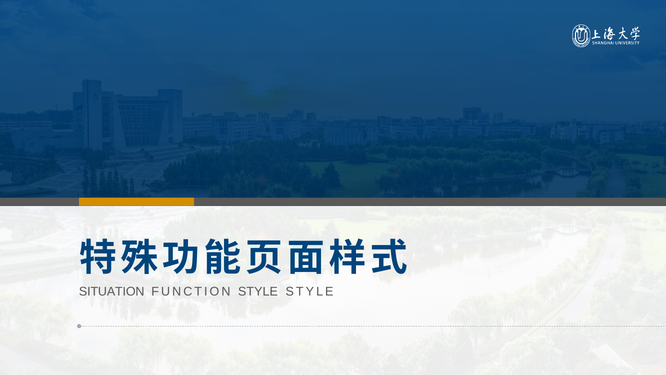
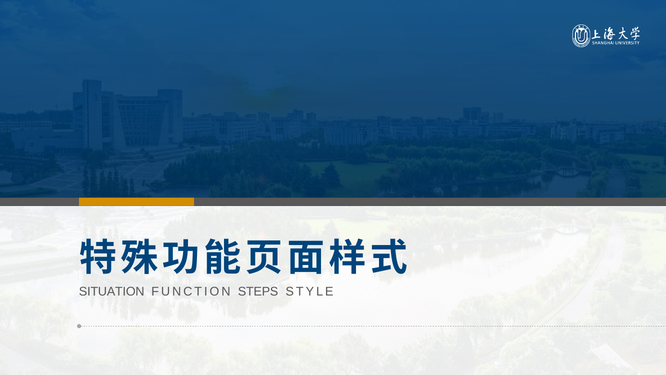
FUNCTION STYLE: STYLE -> STEPS
